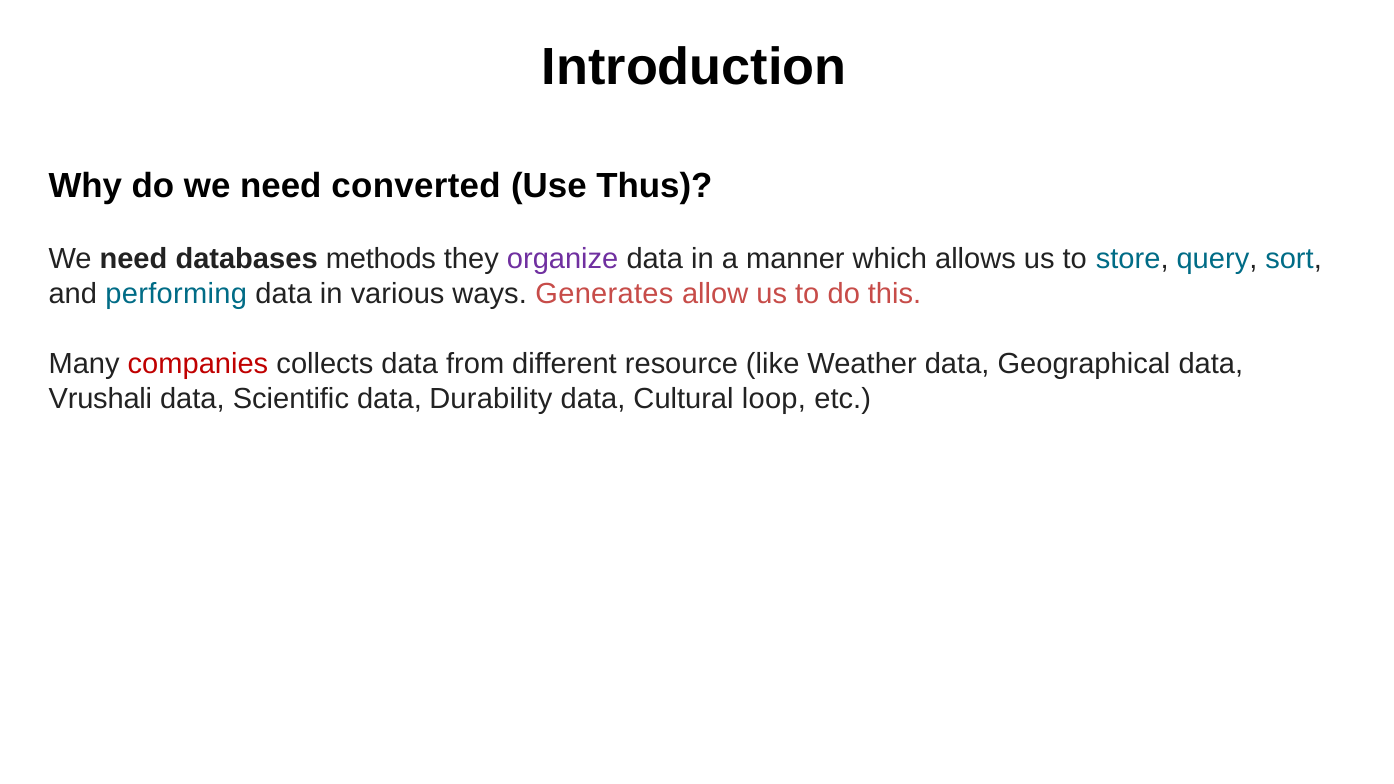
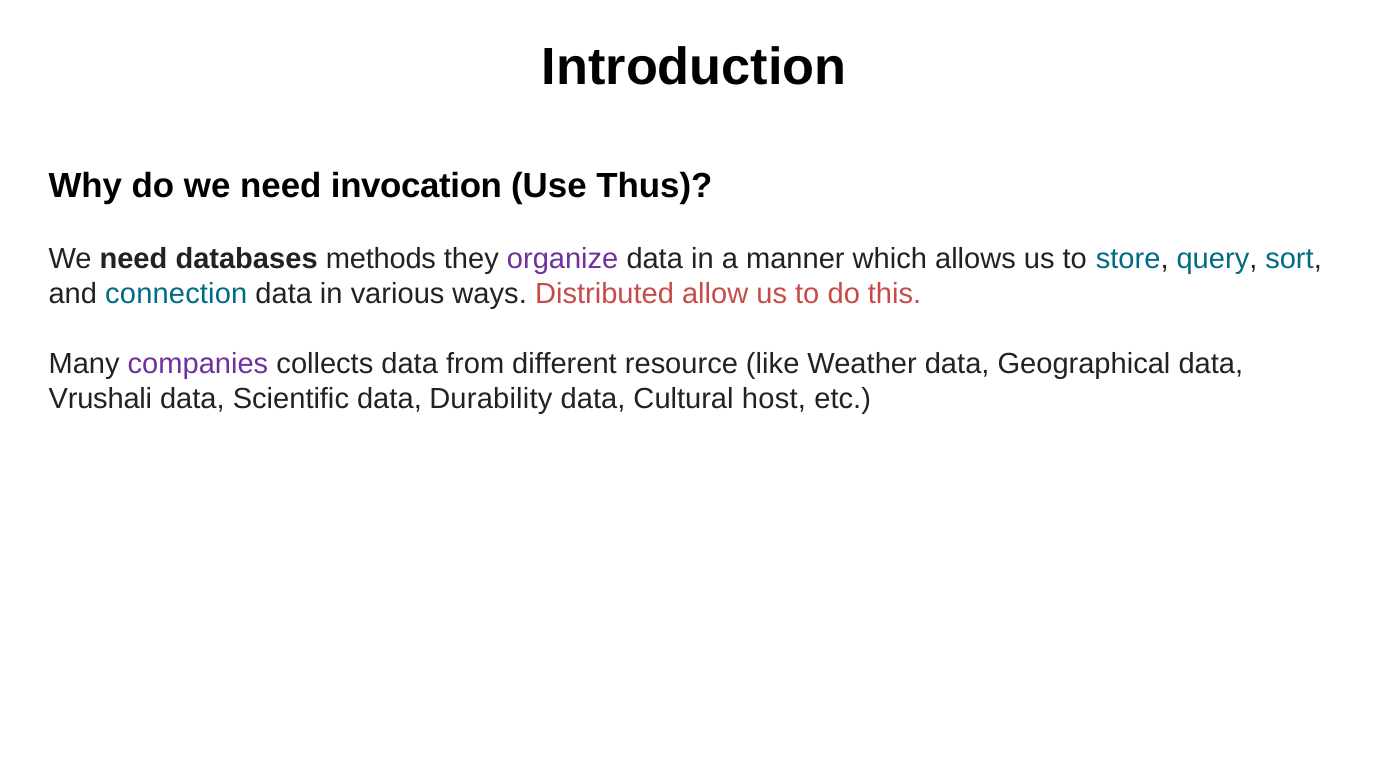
converted: converted -> invocation
performing: performing -> connection
Generates: Generates -> Distributed
companies colour: red -> purple
loop: loop -> host
